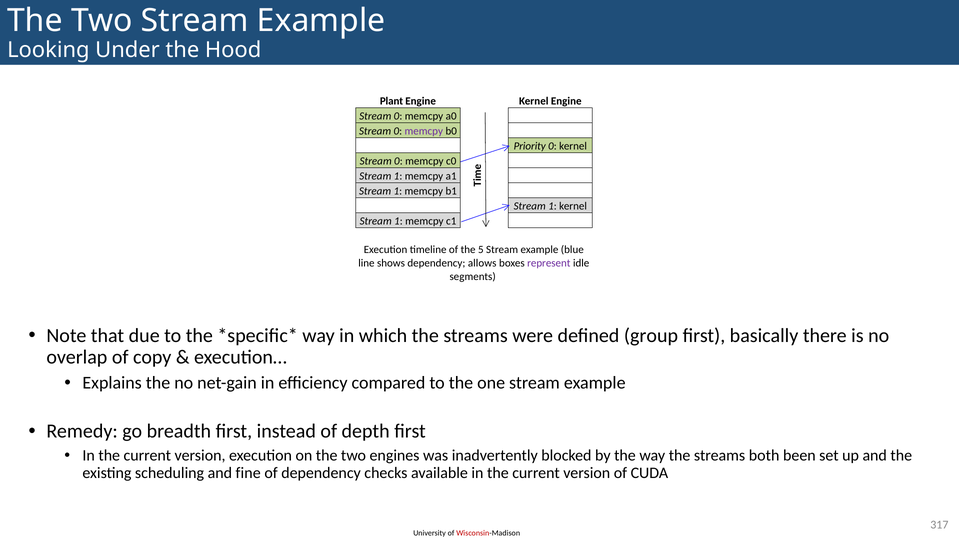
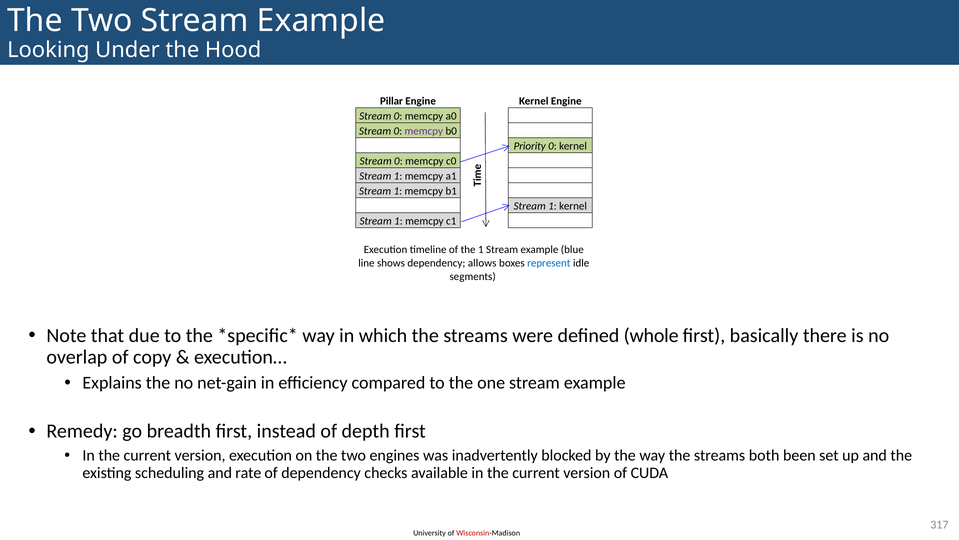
Plant: Plant -> Pillar
the 5: 5 -> 1
represent colour: purple -> blue
group: group -> whole
fine: fine -> rate
